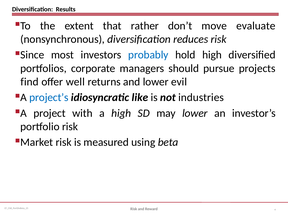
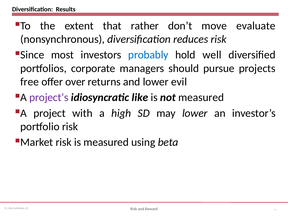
hold high: high -> well
find: find -> free
well: well -> over
project’s colour: blue -> purple
not industries: industries -> measured
